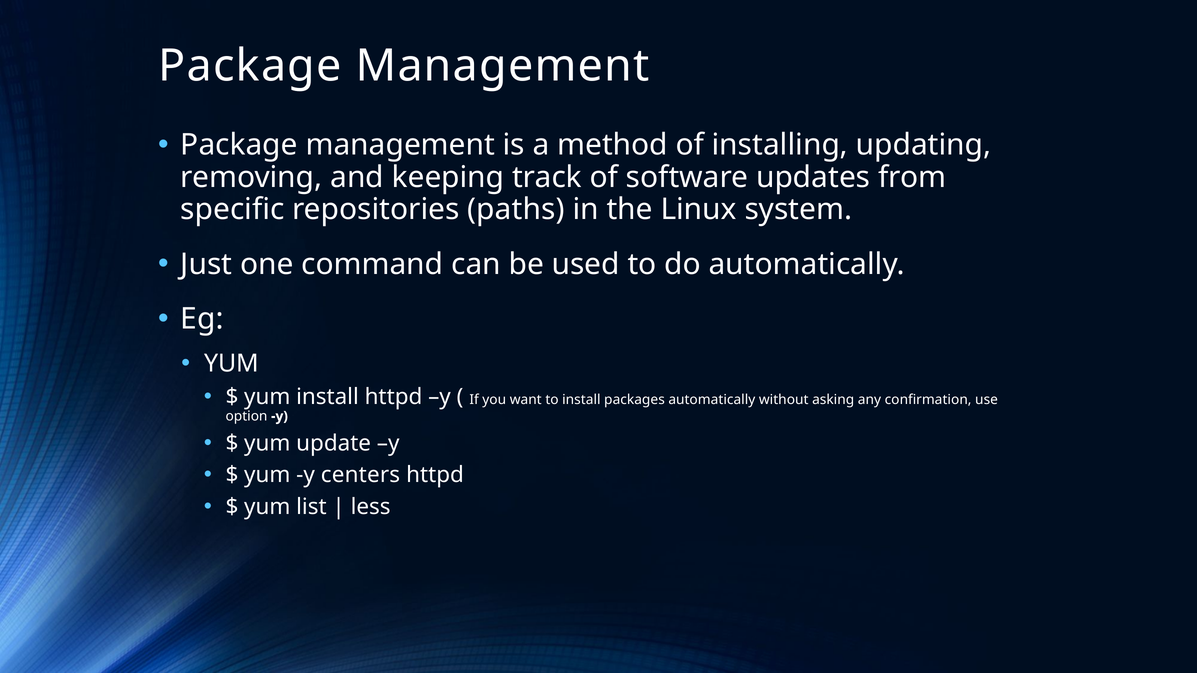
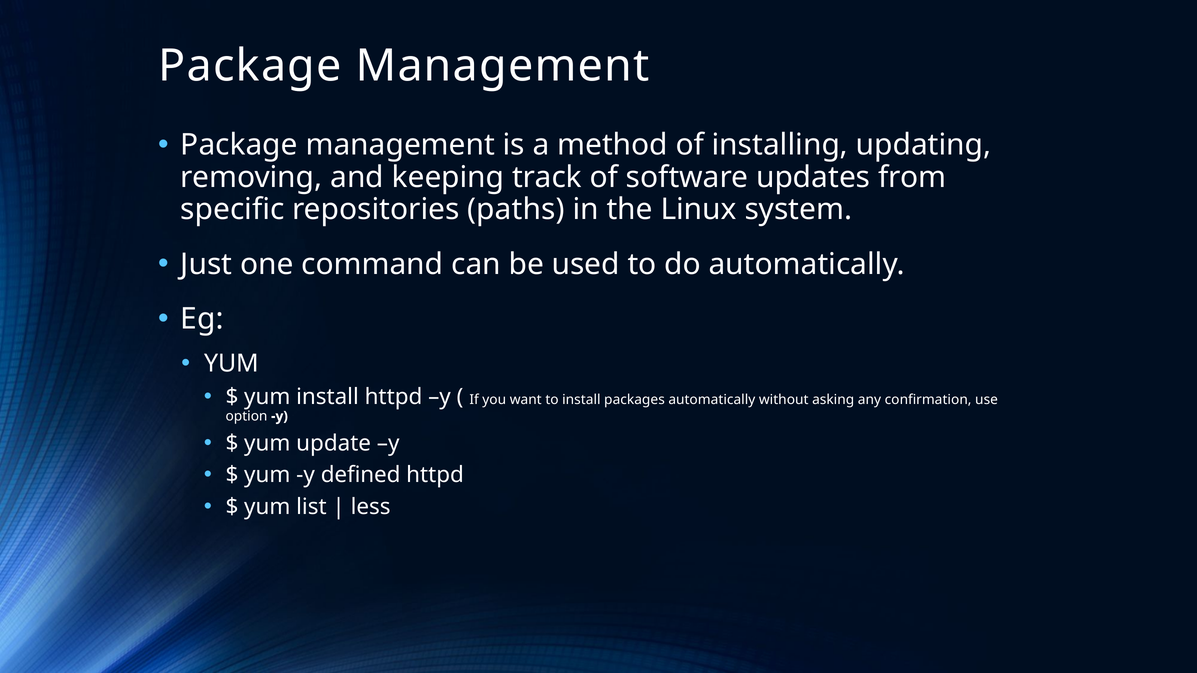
centers: centers -> defined
